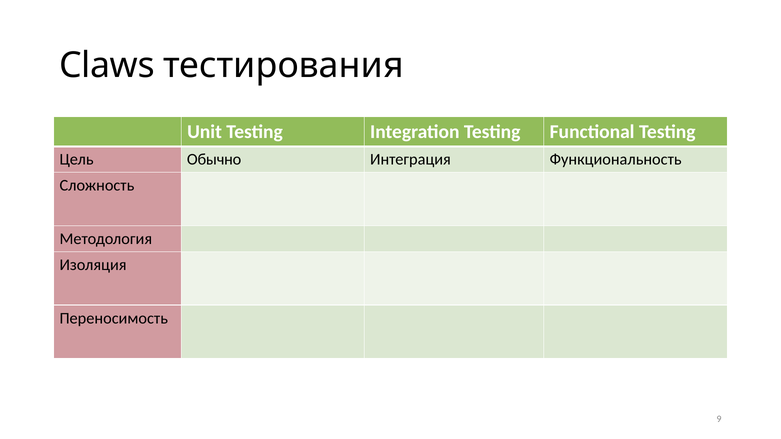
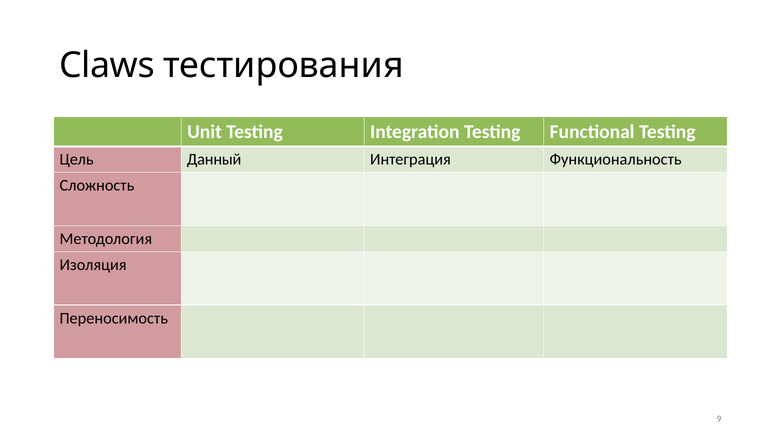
Обычно: Обычно -> Данный
